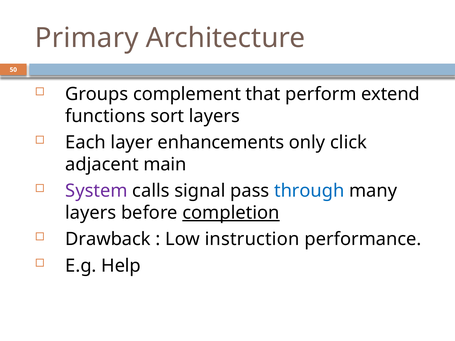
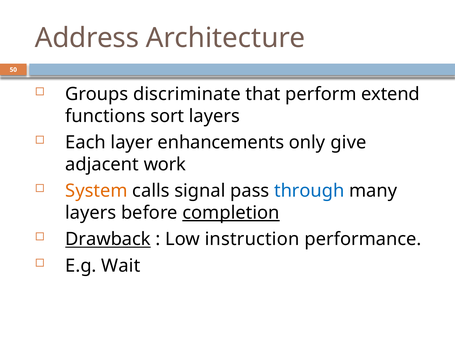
Primary: Primary -> Address
complement: complement -> discriminate
click: click -> give
main: main -> work
System colour: purple -> orange
Drawback underline: none -> present
Help: Help -> Wait
